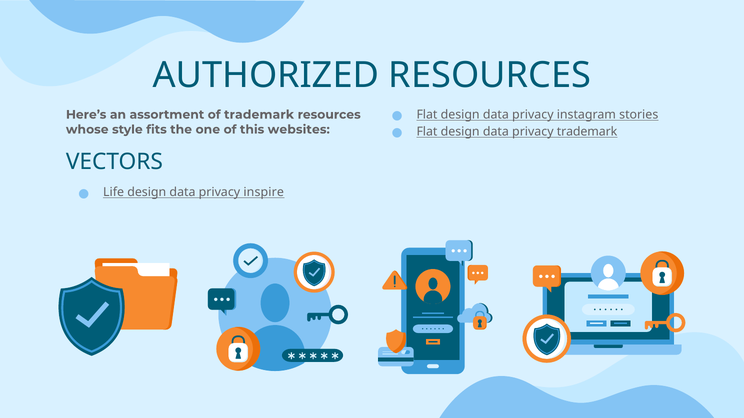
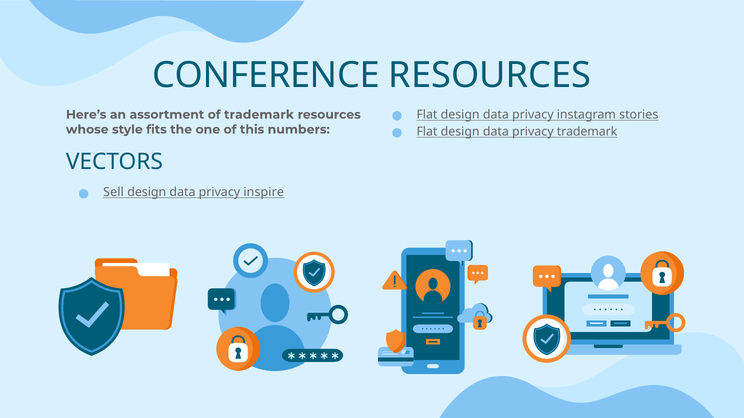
AUTHORIZED: AUTHORIZED -> CONFERENCE
websites: websites -> numbers
Life: Life -> Sell
